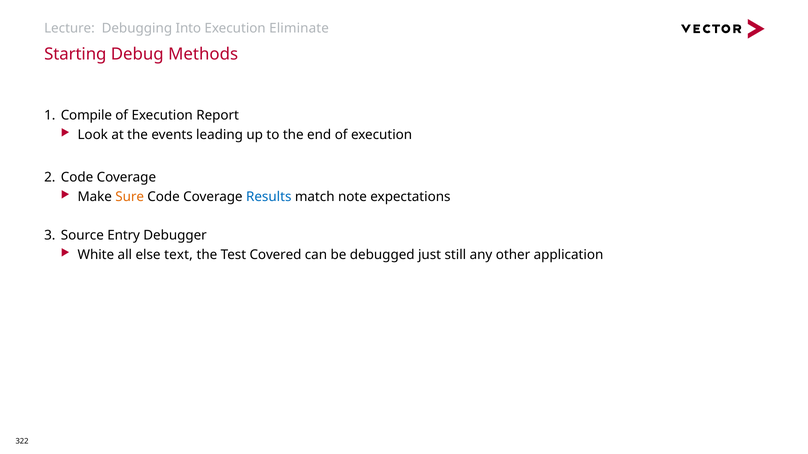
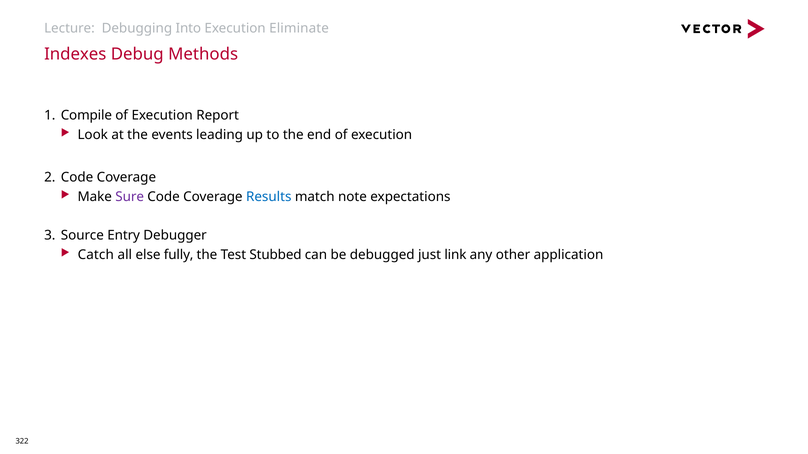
Starting: Starting -> Indexes
Sure colour: orange -> purple
White: White -> Catch
text: text -> fully
Covered: Covered -> Stubbed
still: still -> link
